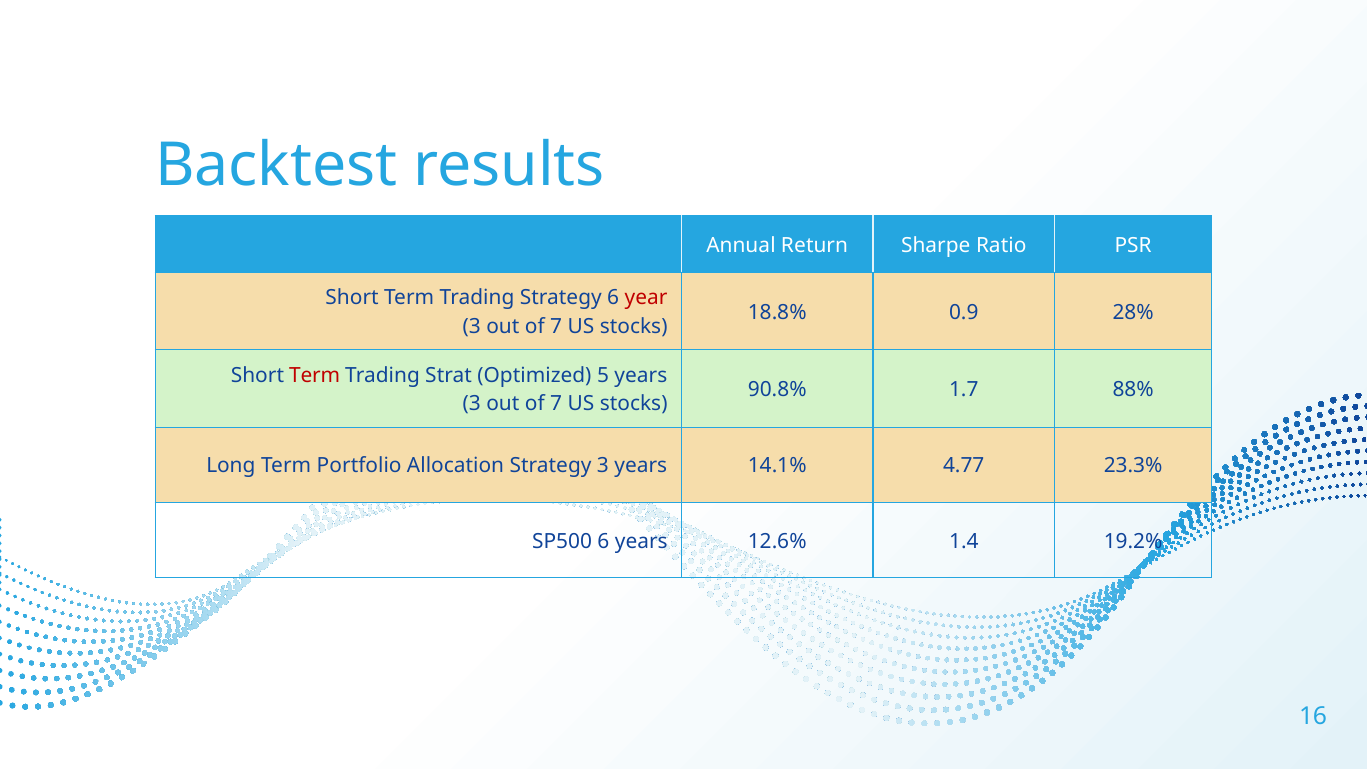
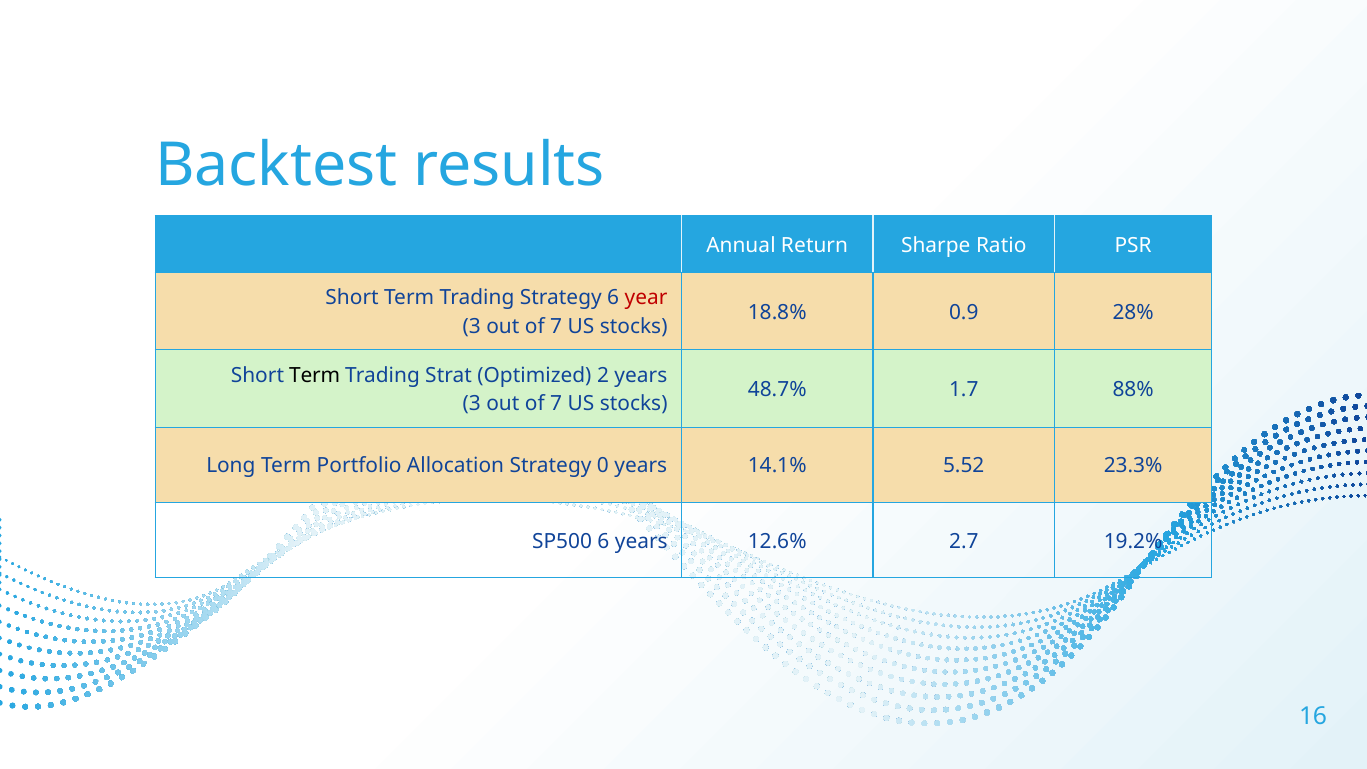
Term at (315, 375) colour: red -> black
5: 5 -> 2
90.8%: 90.8% -> 48.7%
Strategy 3: 3 -> 0
4.77: 4.77 -> 5.52
1.4: 1.4 -> 2.7
